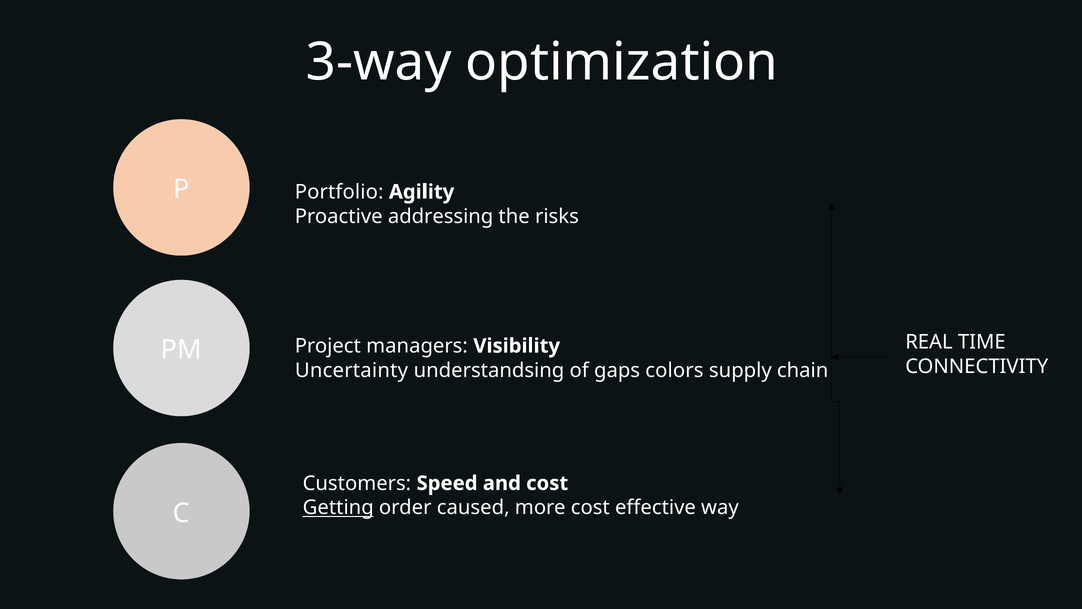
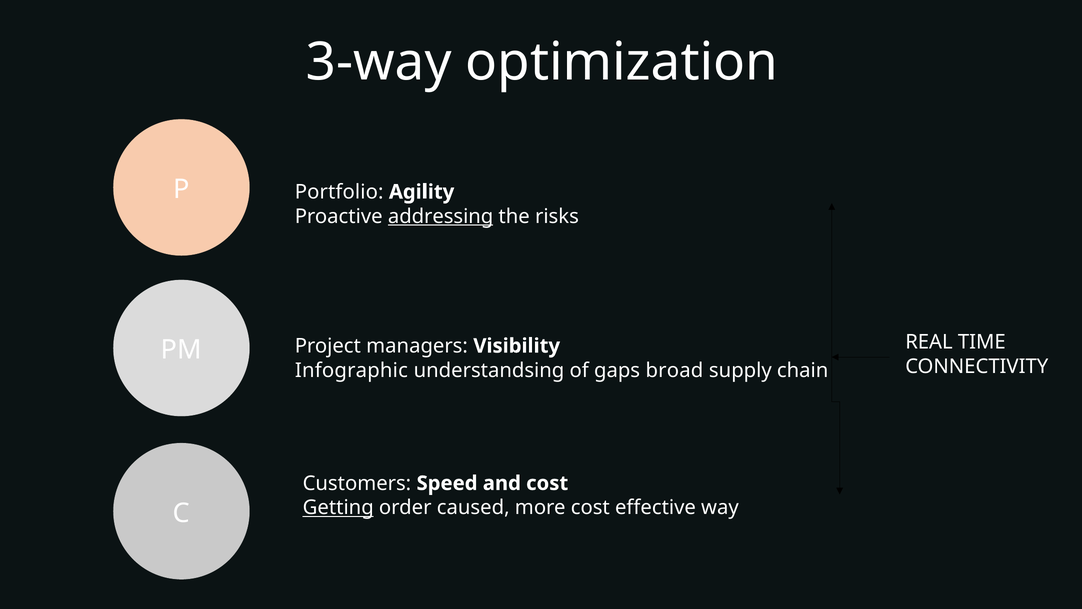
addressing underline: none -> present
Uncertainty: Uncertainty -> Infographic
colors: colors -> broad
